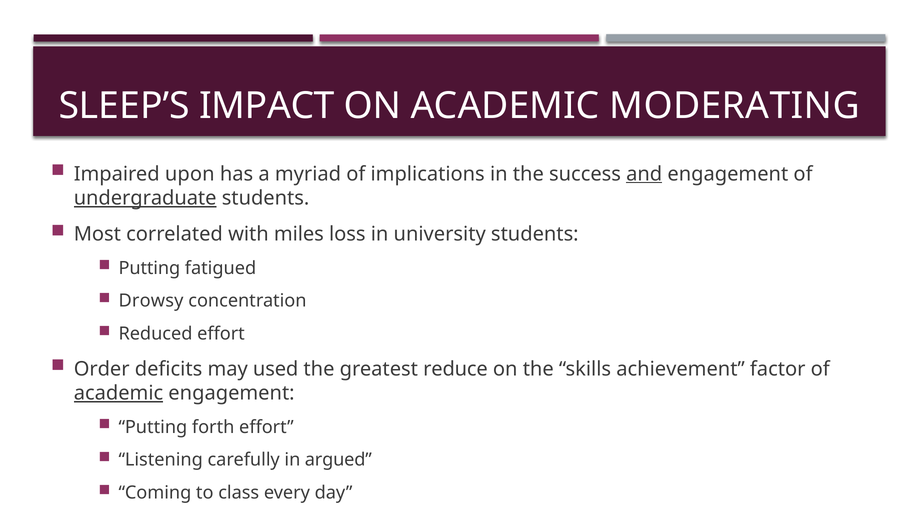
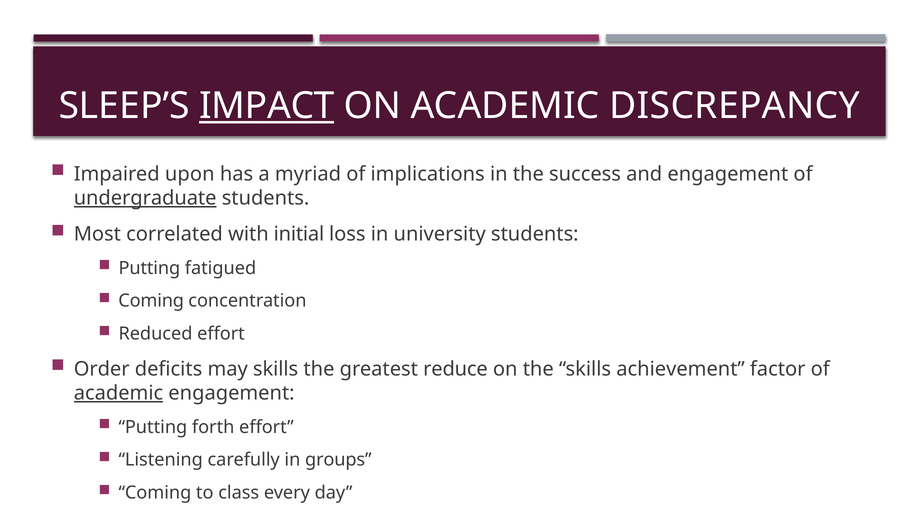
IMPACT underline: none -> present
MODERATING: MODERATING -> DISCREPANCY
and underline: present -> none
miles: miles -> initial
Drowsy at (151, 301): Drowsy -> Coming
may used: used -> skills
argued: argued -> groups
